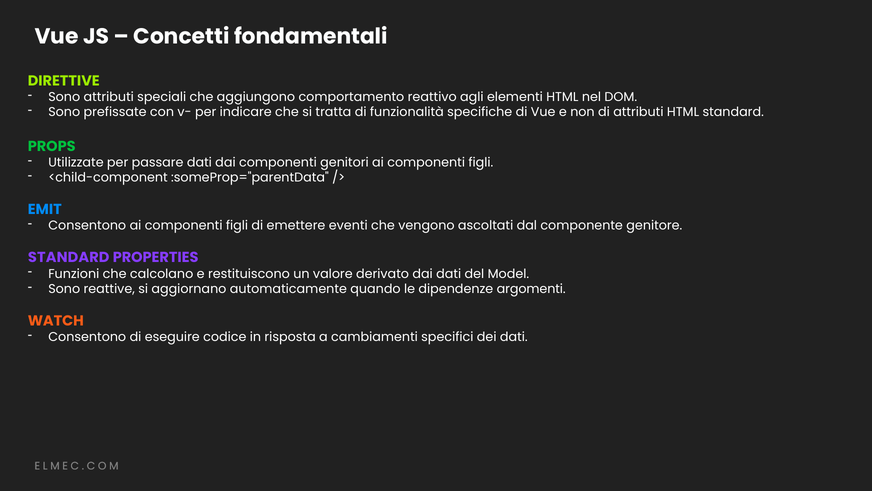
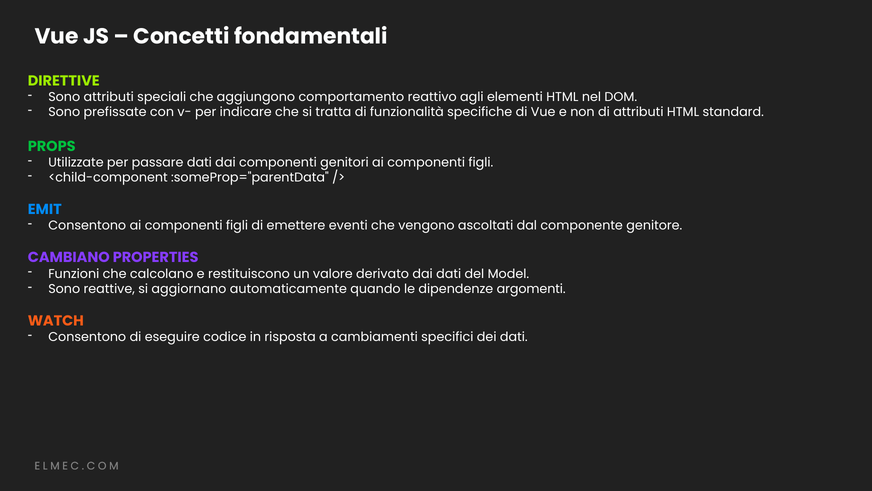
STANDARD at (69, 257): STANDARD -> CAMBIANO
